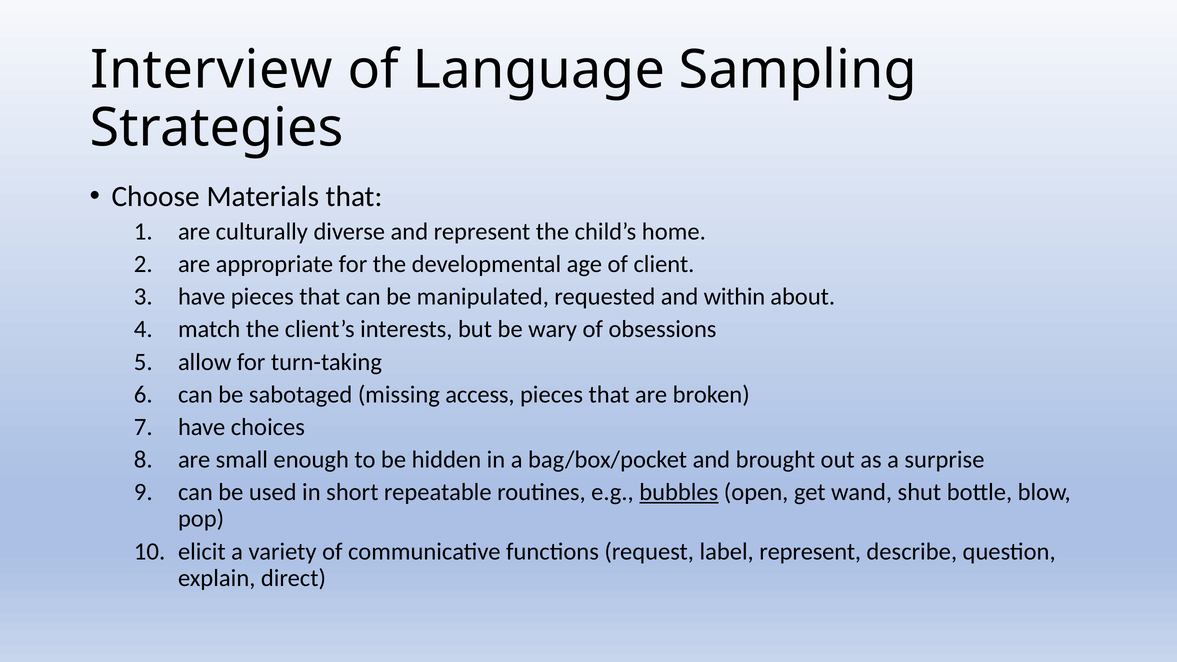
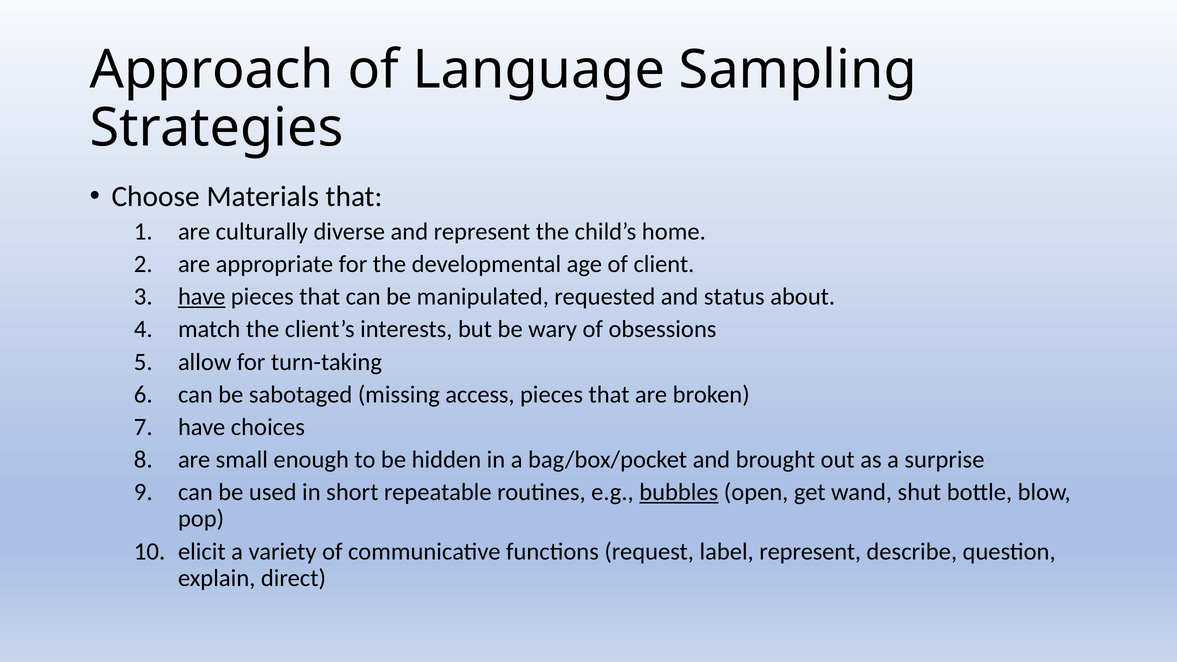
Interview: Interview -> Approach
have at (202, 297) underline: none -> present
within: within -> status
